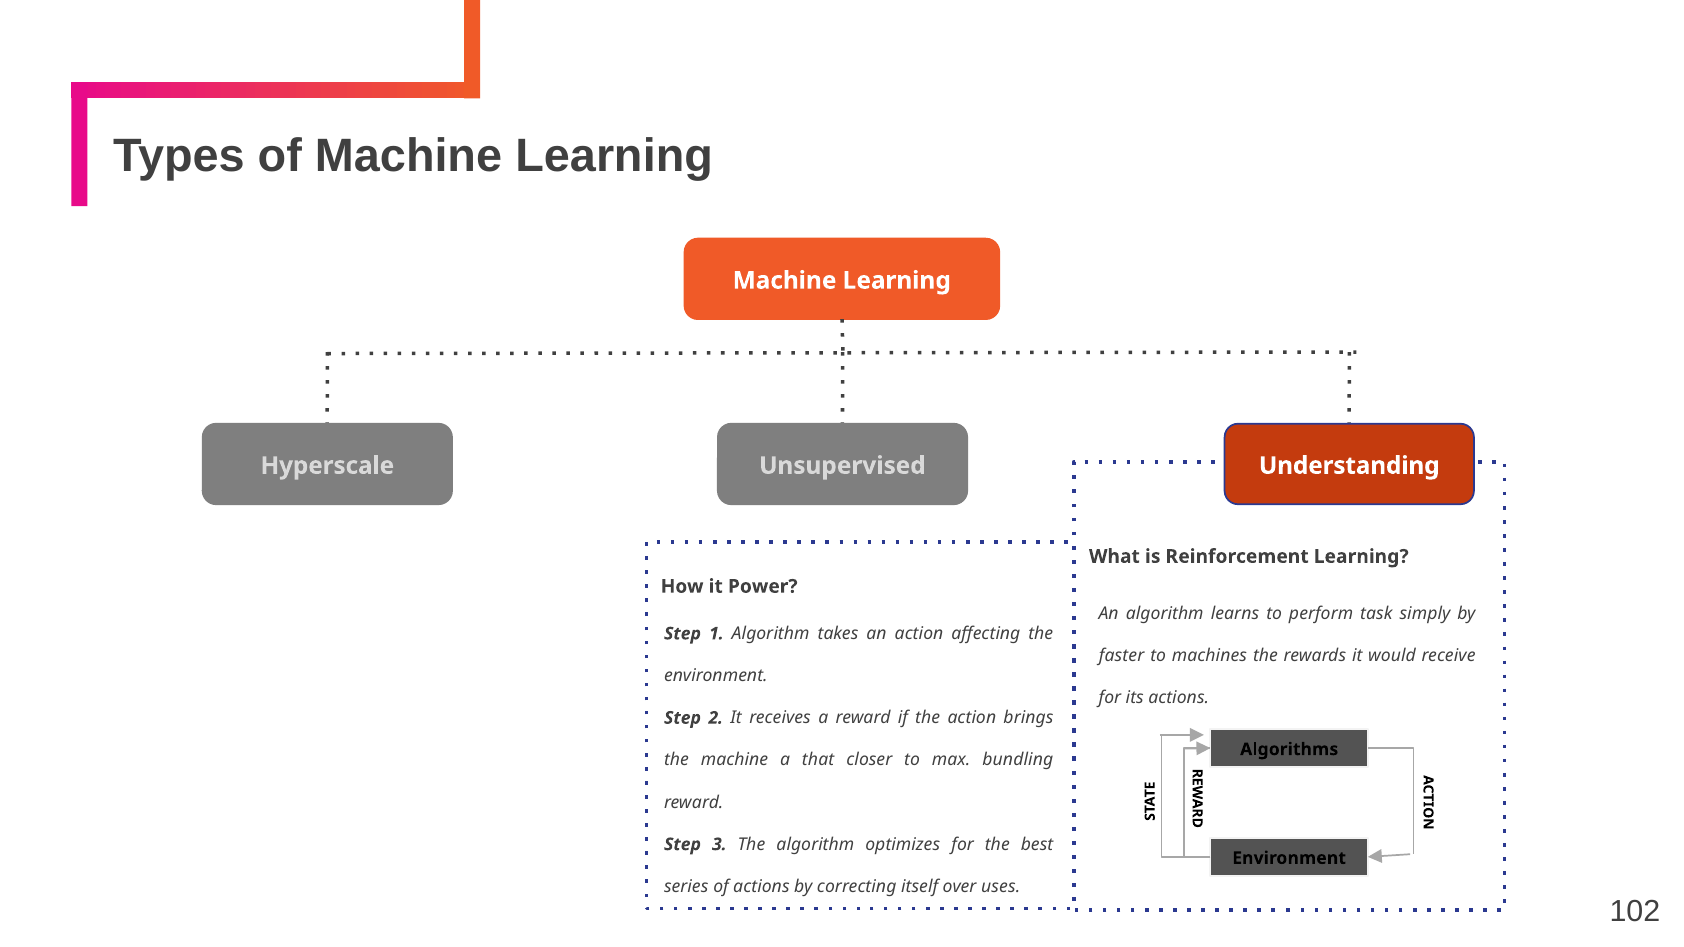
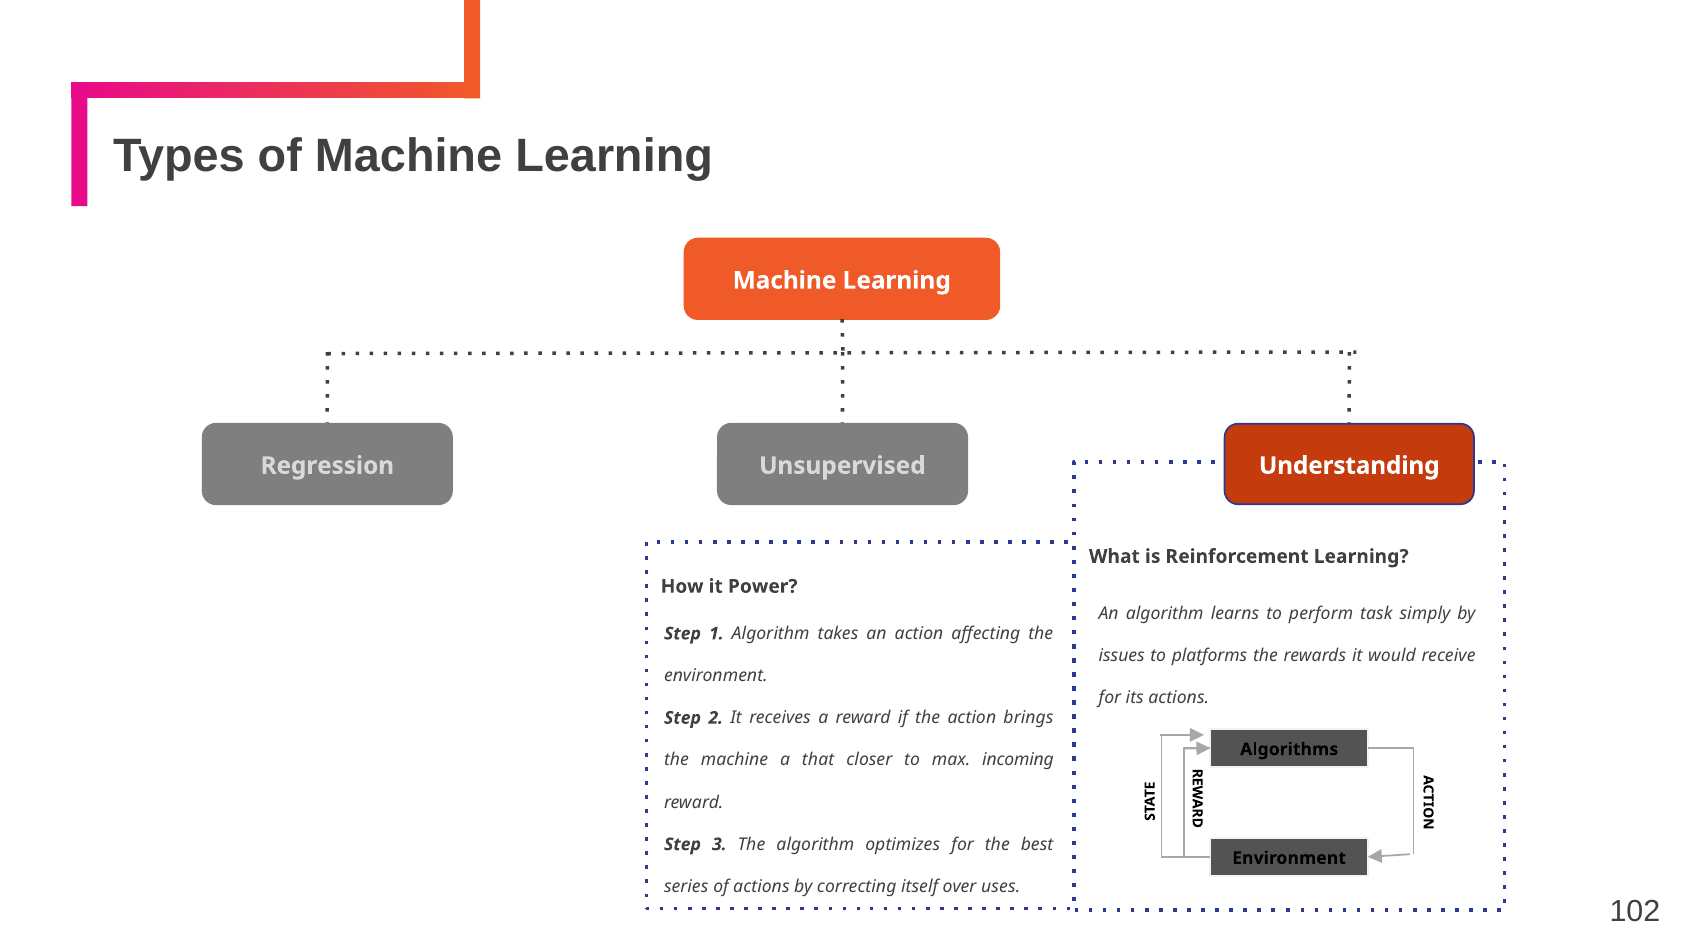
Hyperscale: Hyperscale -> Regression
faster: faster -> issues
machines: machines -> platforms
bundling: bundling -> incoming
